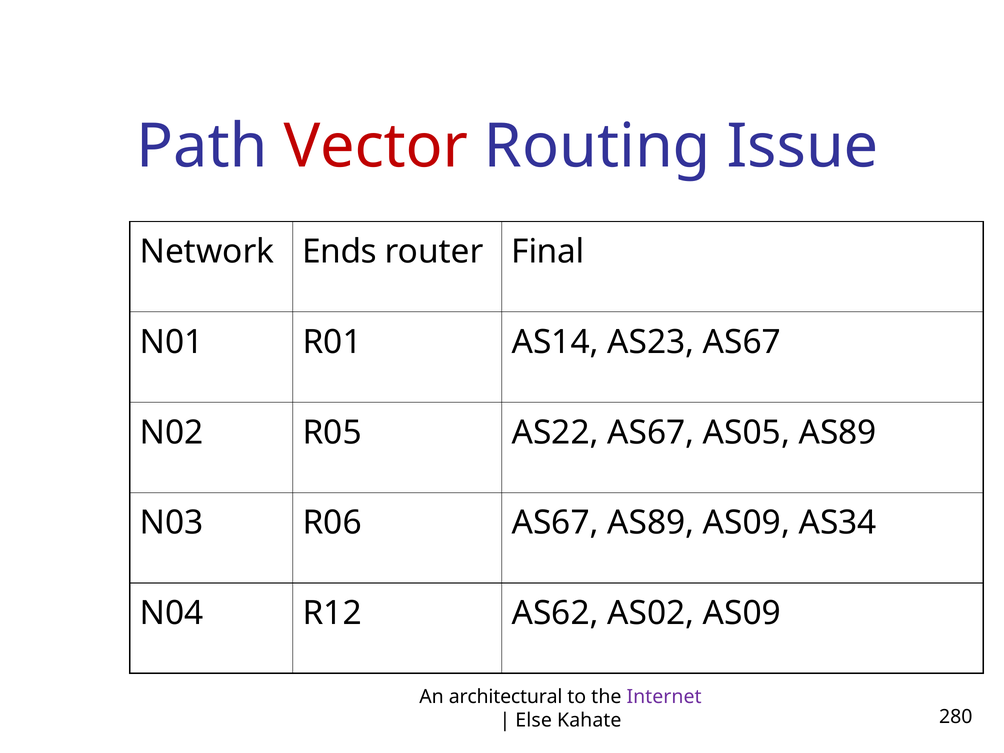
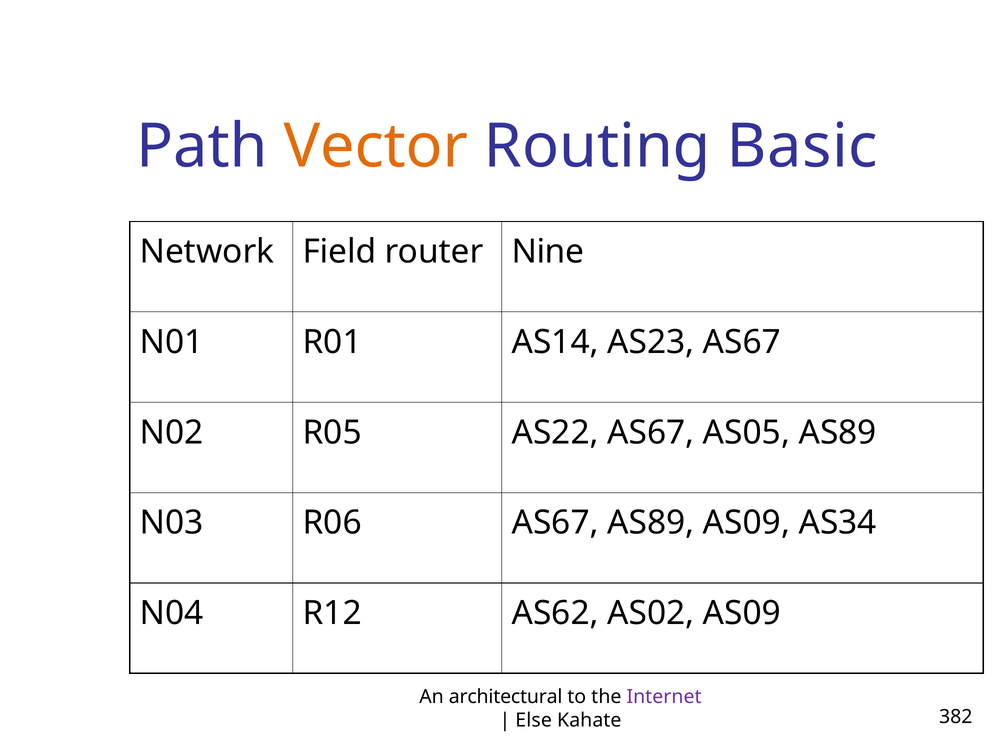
Vector colour: red -> orange
Issue: Issue -> Basic
Ends: Ends -> Field
Final: Final -> Nine
280: 280 -> 382
